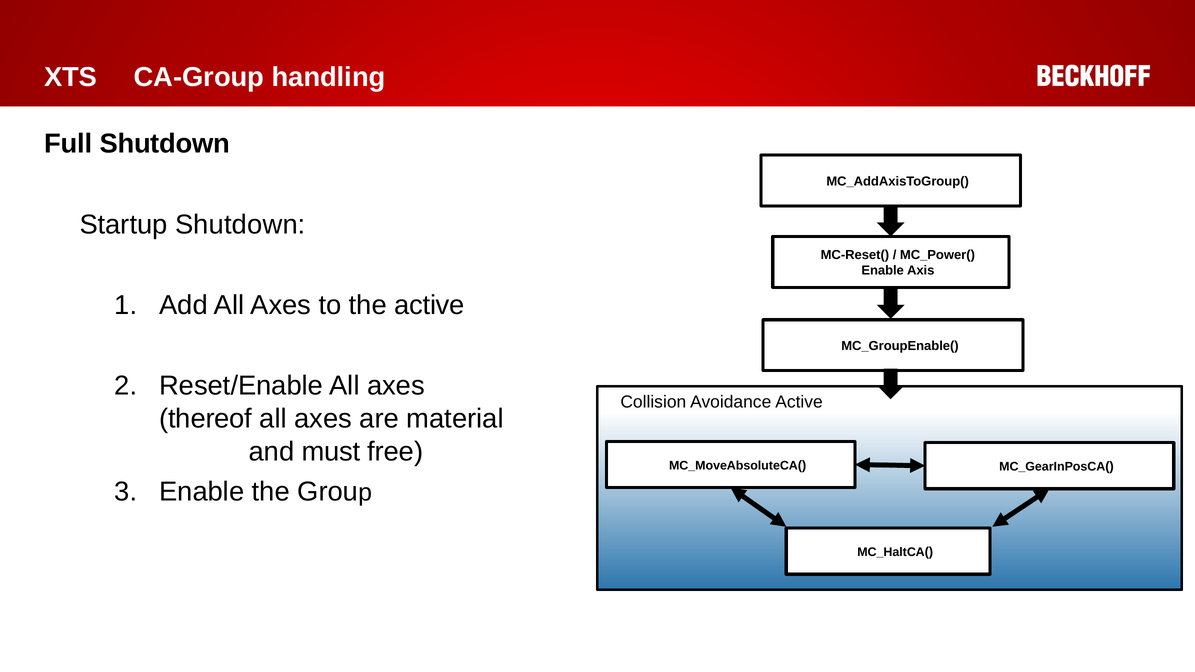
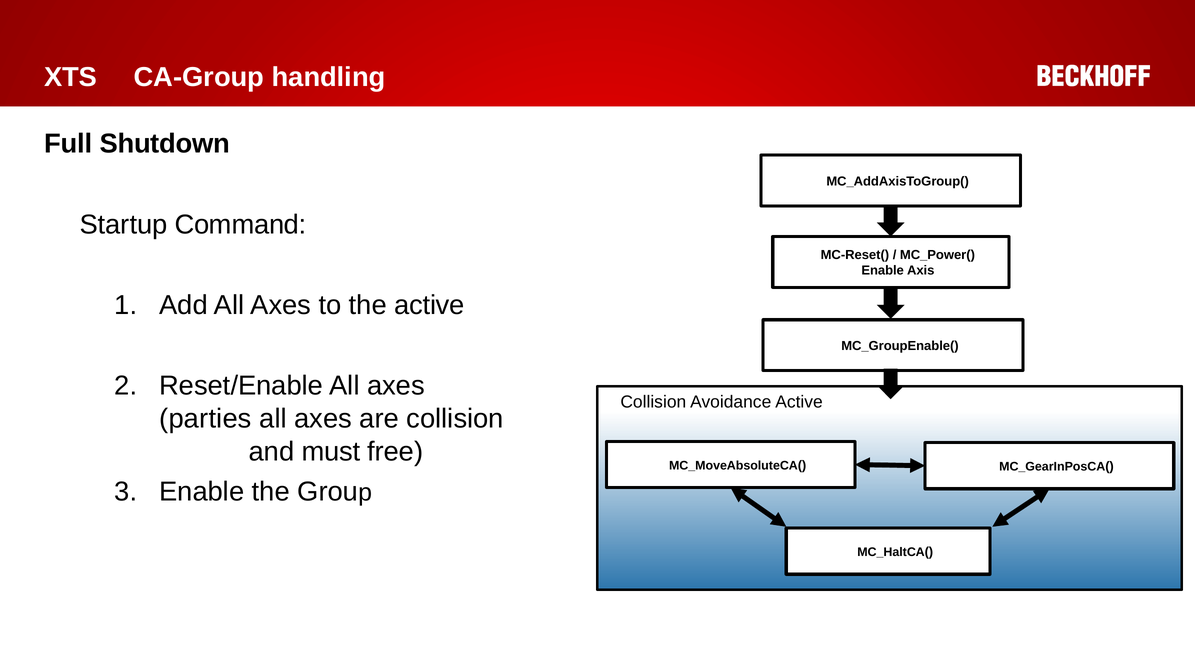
Startup Shutdown: Shutdown -> Command
thereof: thereof -> parties
are material: material -> collision
